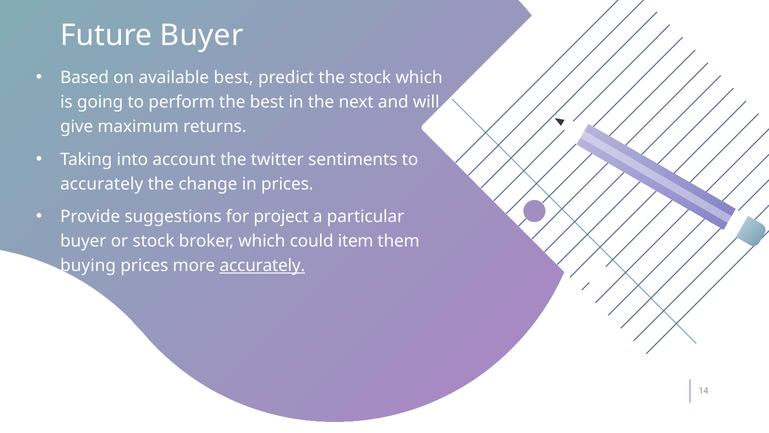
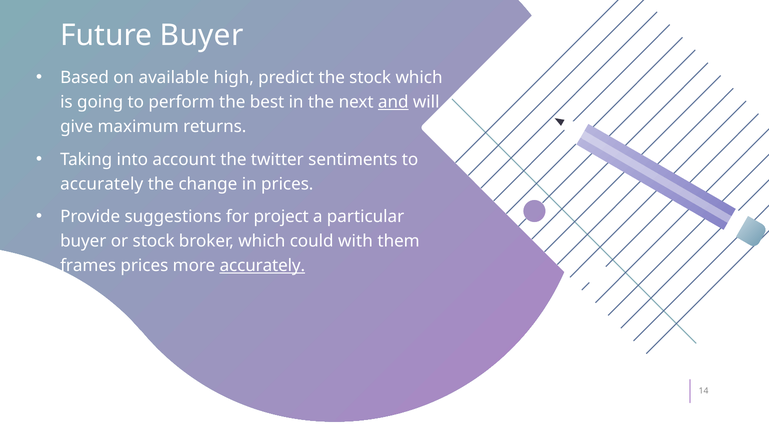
available best: best -> high
and underline: none -> present
item: item -> with
buying: buying -> frames
